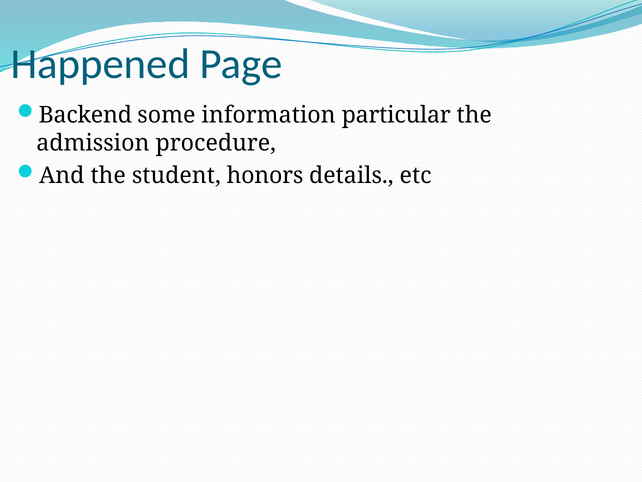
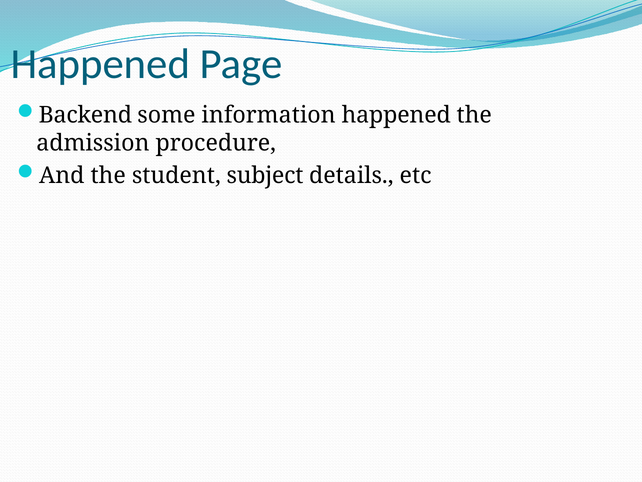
information particular: particular -> happened
honors: honors -> subject
